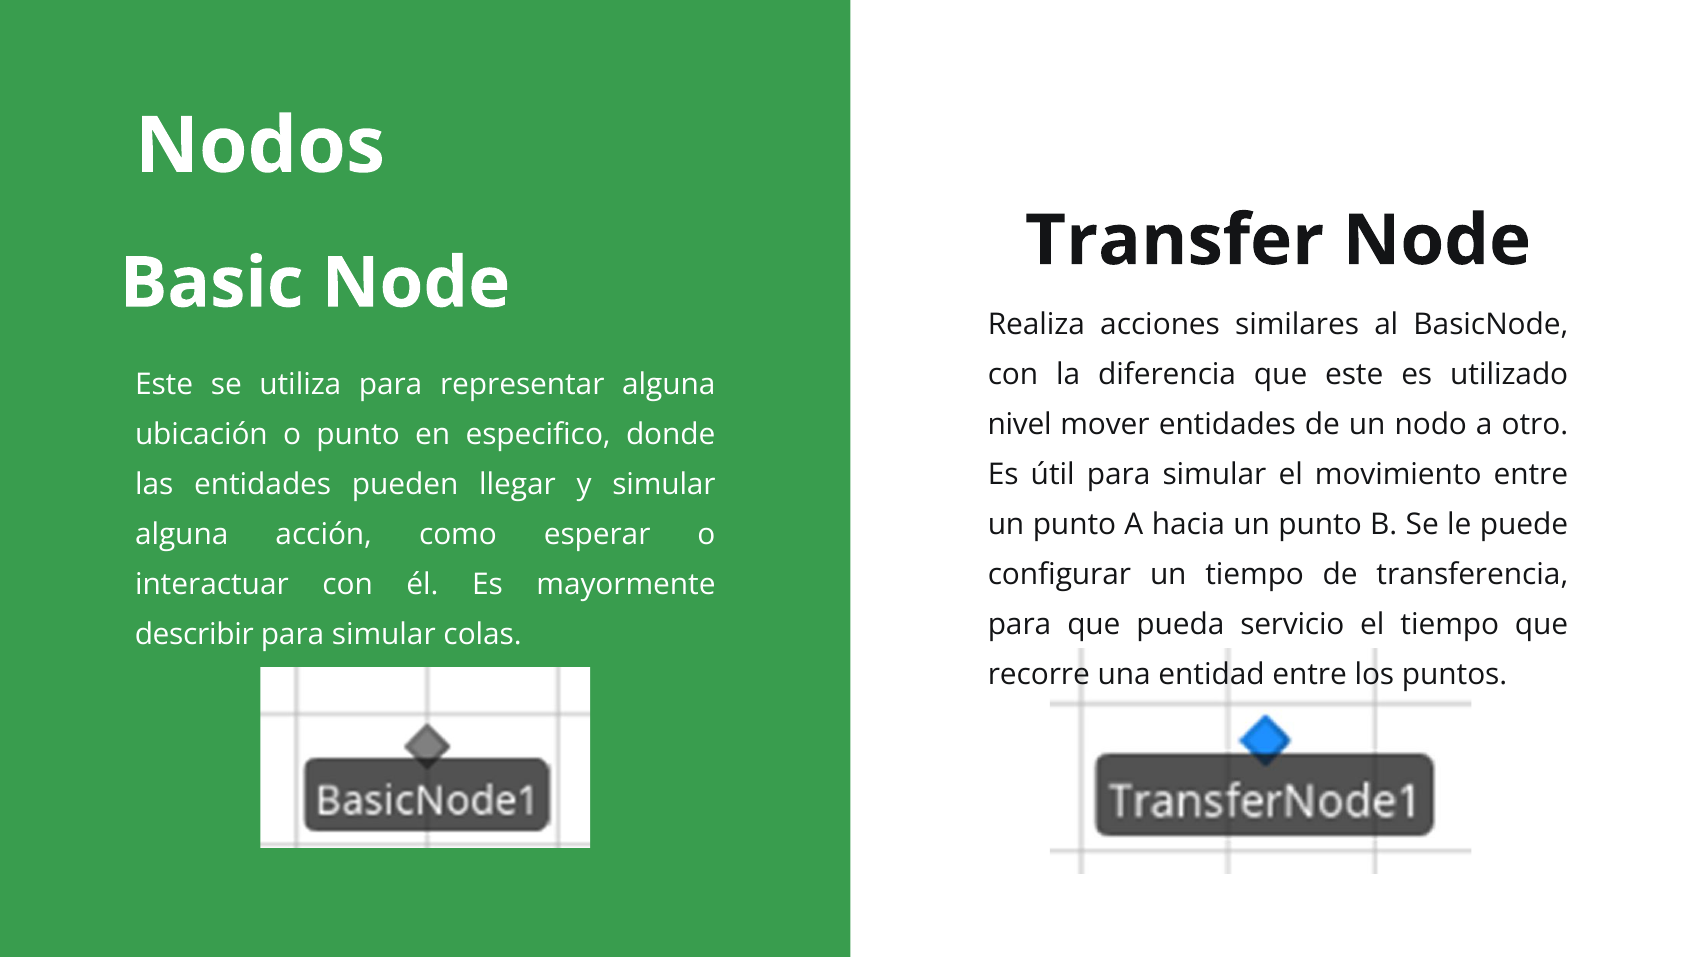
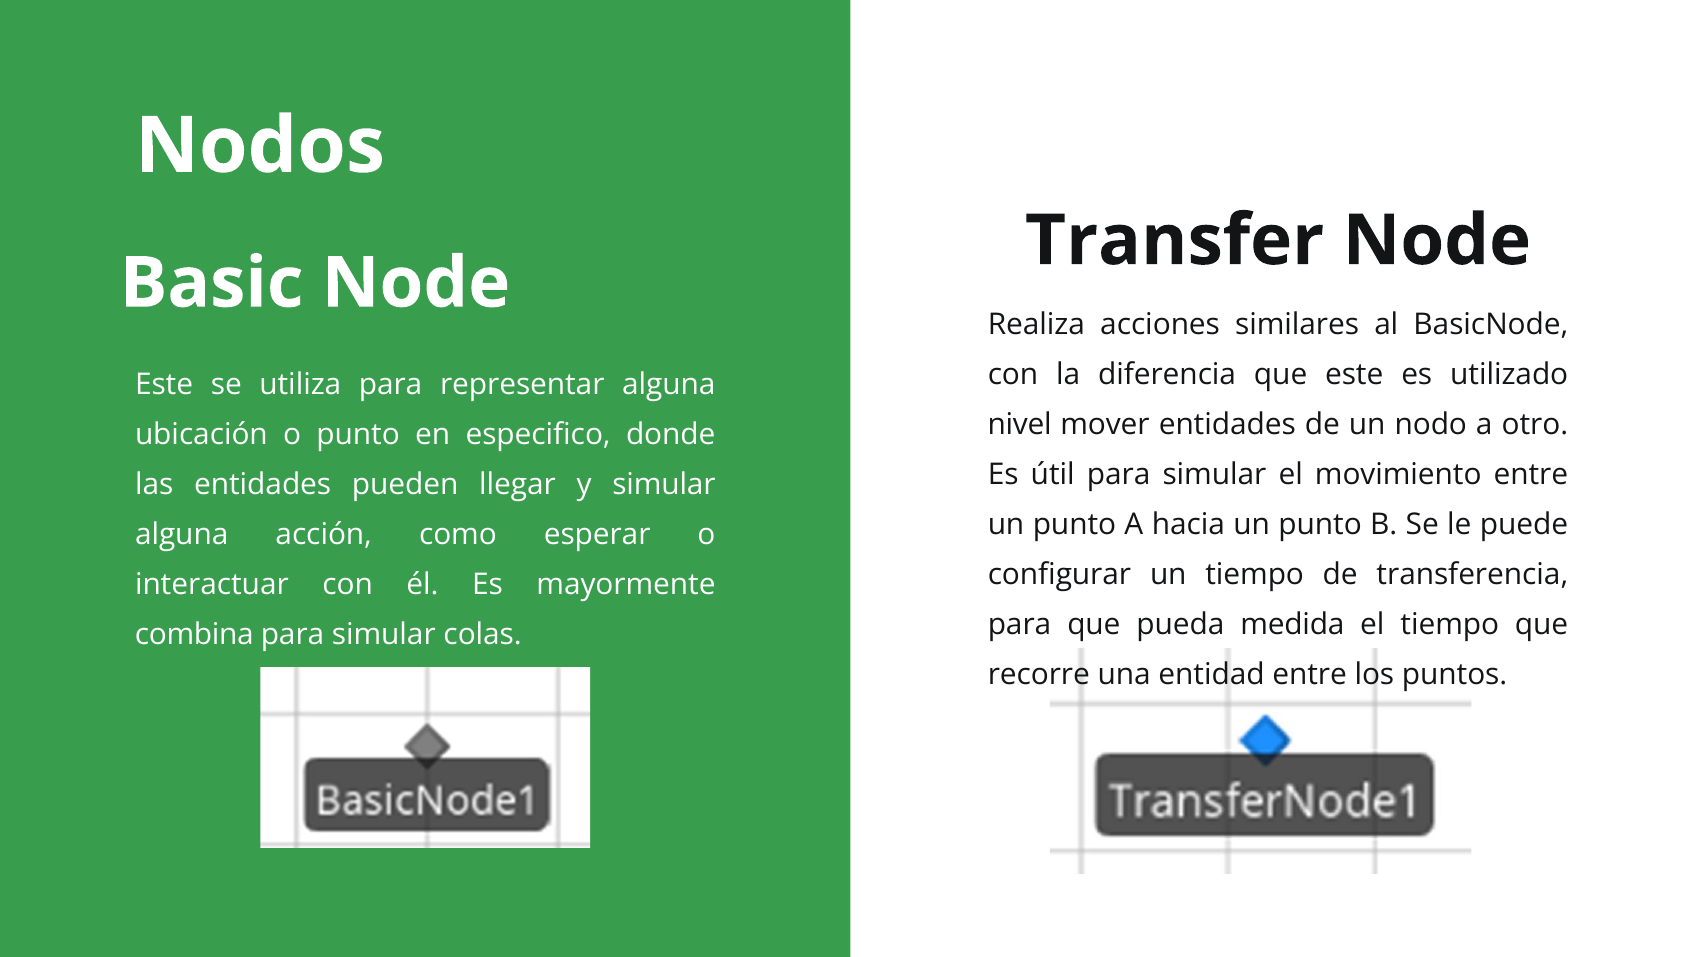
servicio: servicio -> medida
describir: describir -> combina
